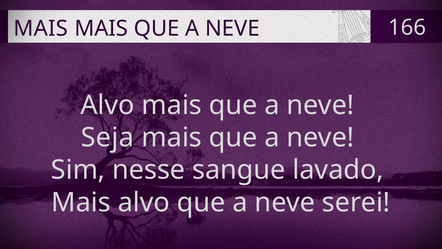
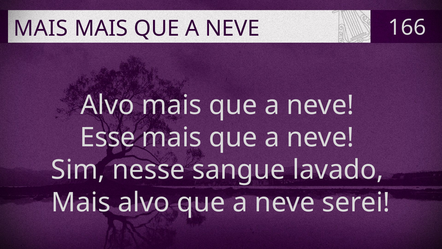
Seja: Seja -> Esse
